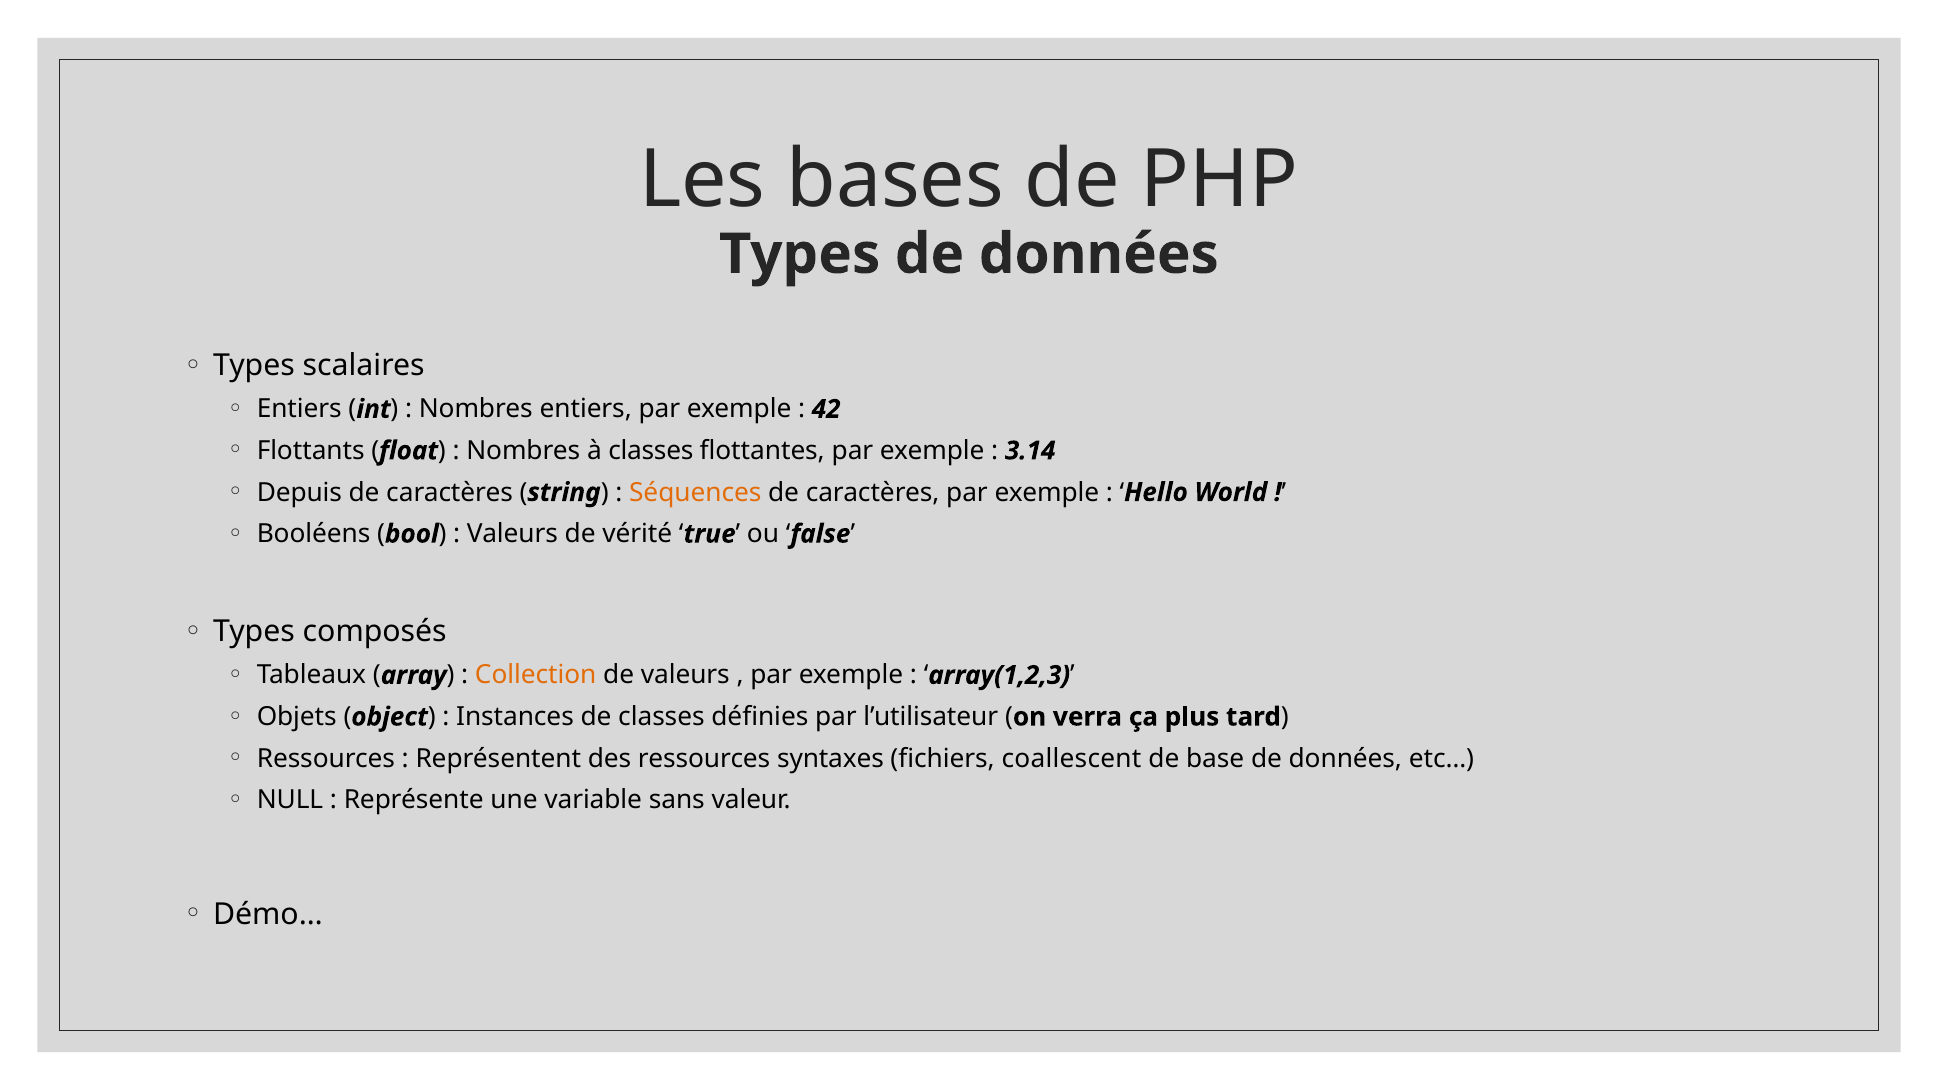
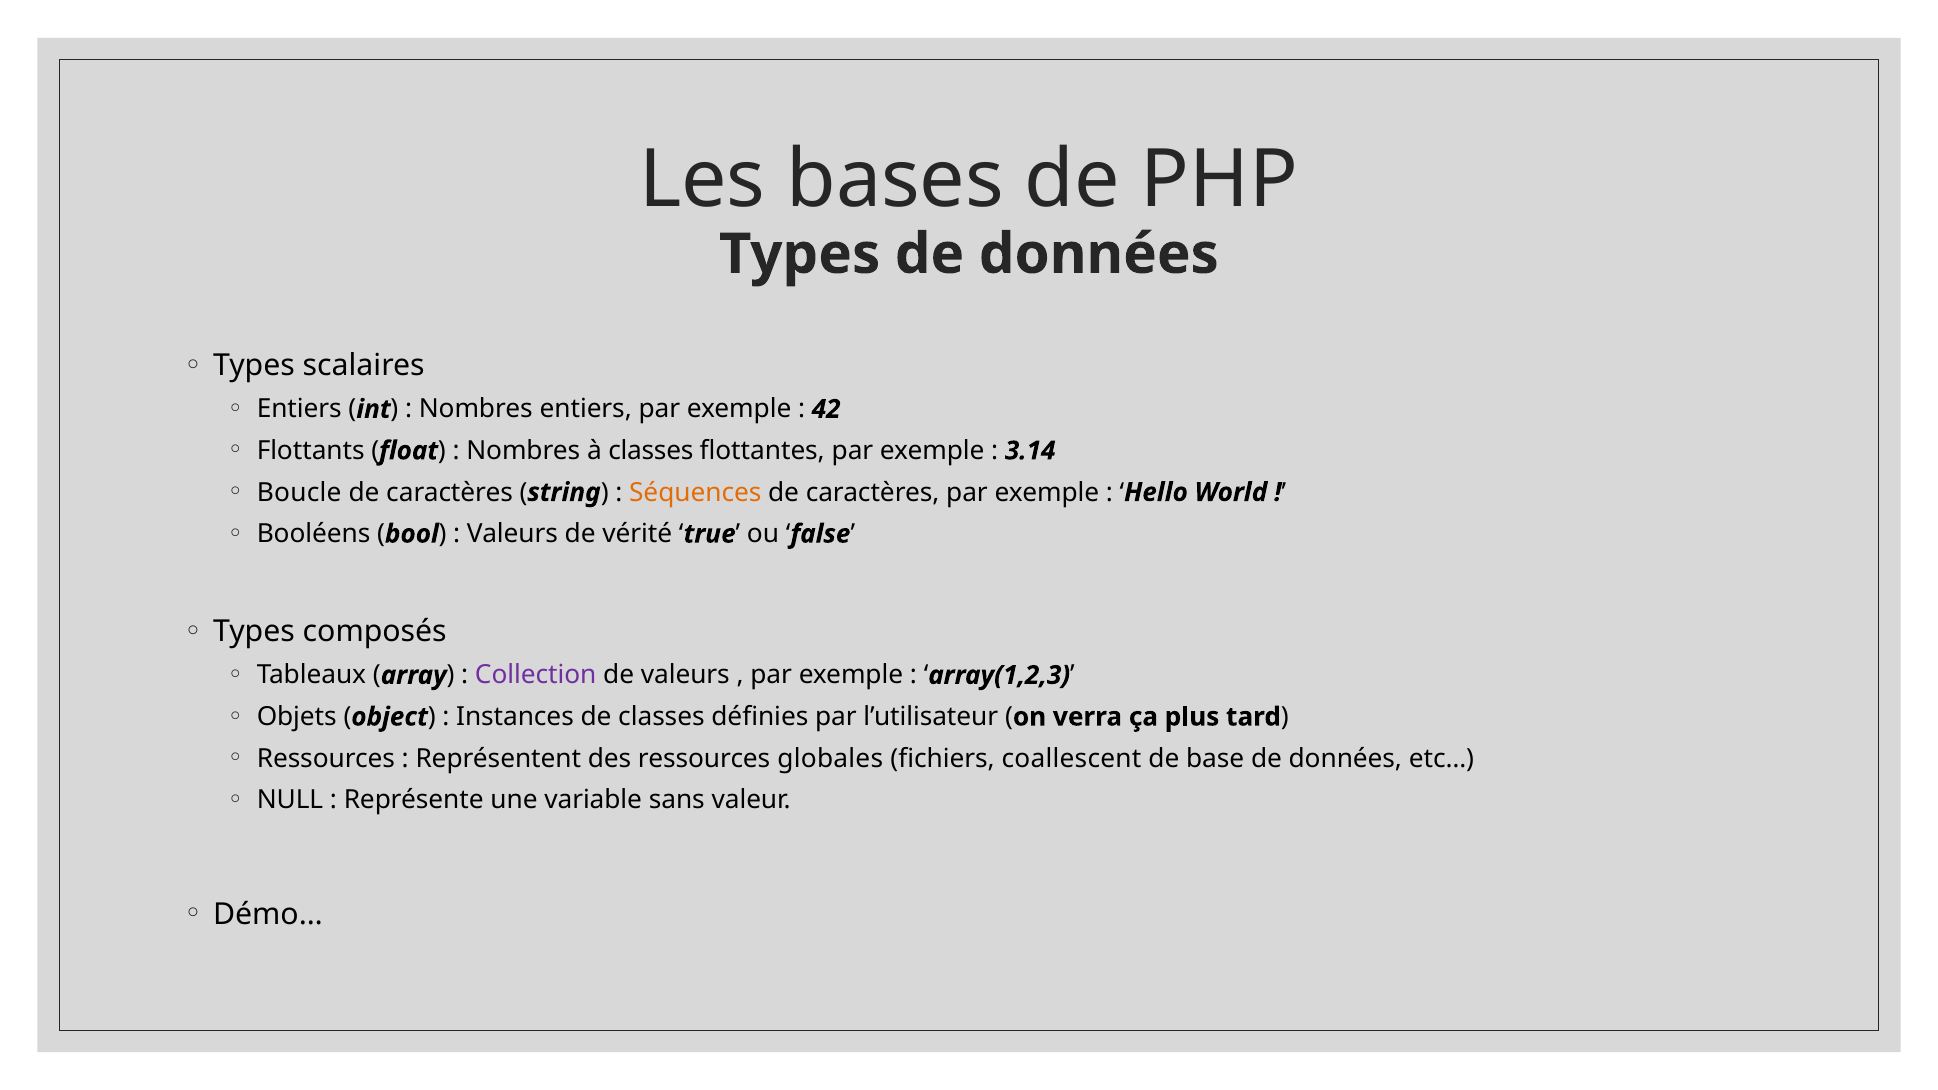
Depuis: Depuis -> Boucle
Collection colour: orange -> purple
syntaxes: syntaxes -> globales
